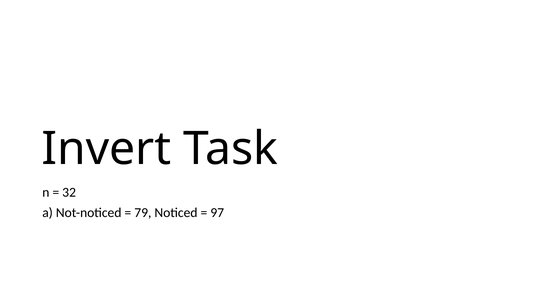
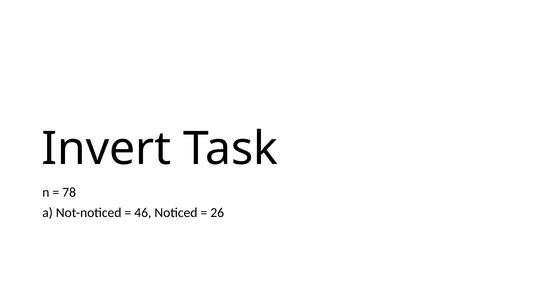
32: 32 -> 78
79: 79 -> 46
97: 97 -> 26
